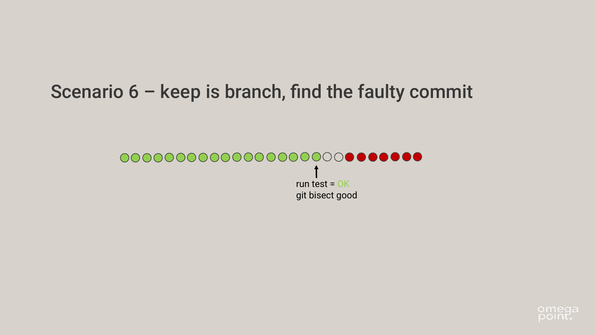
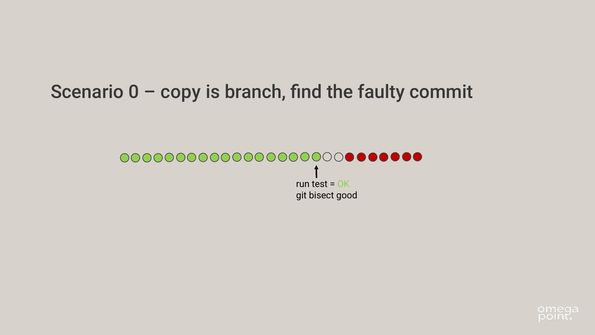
6: 6 -> 0
keep: keep -> copy
